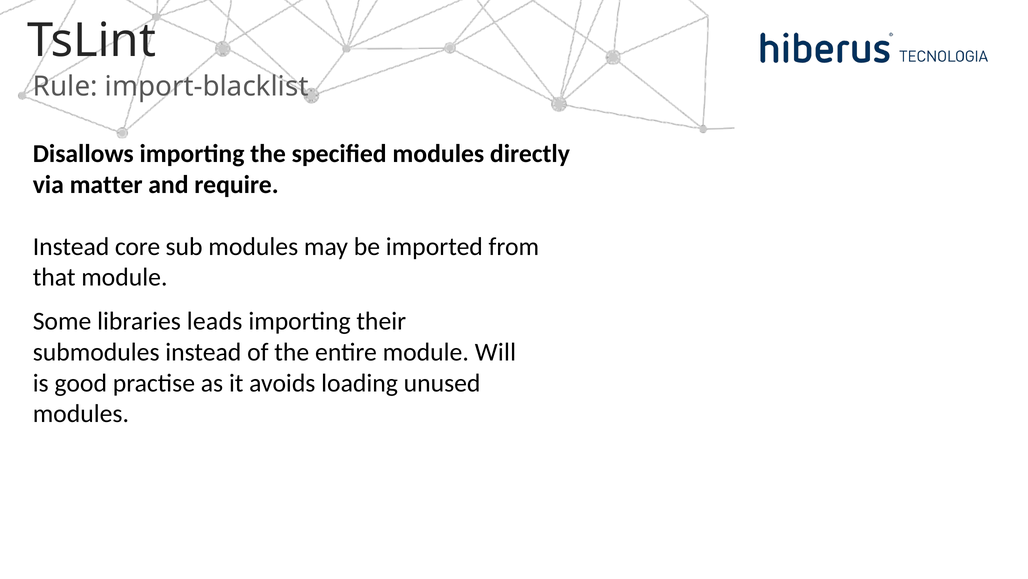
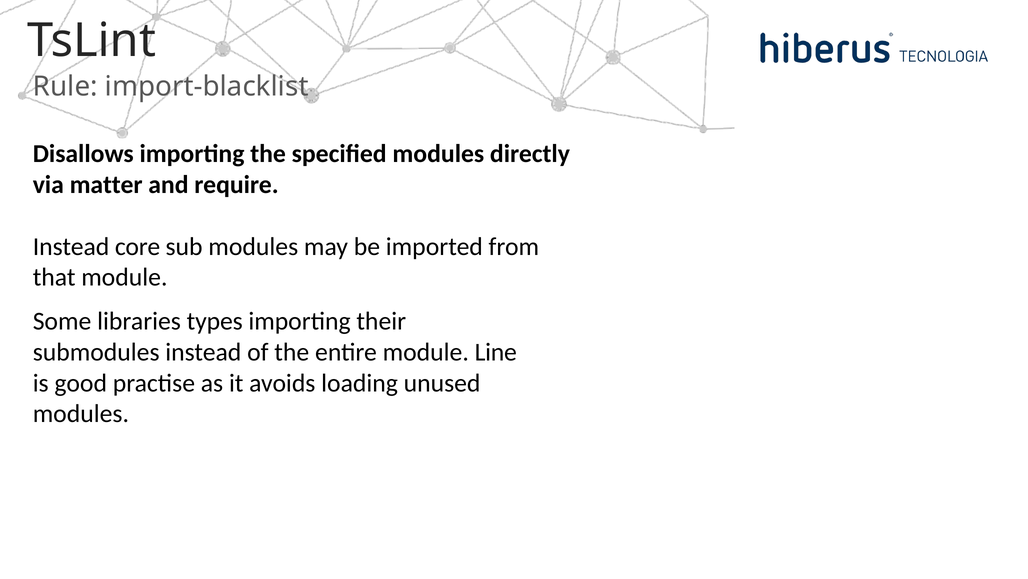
leads: leads -> types
Will: Will -> Line
